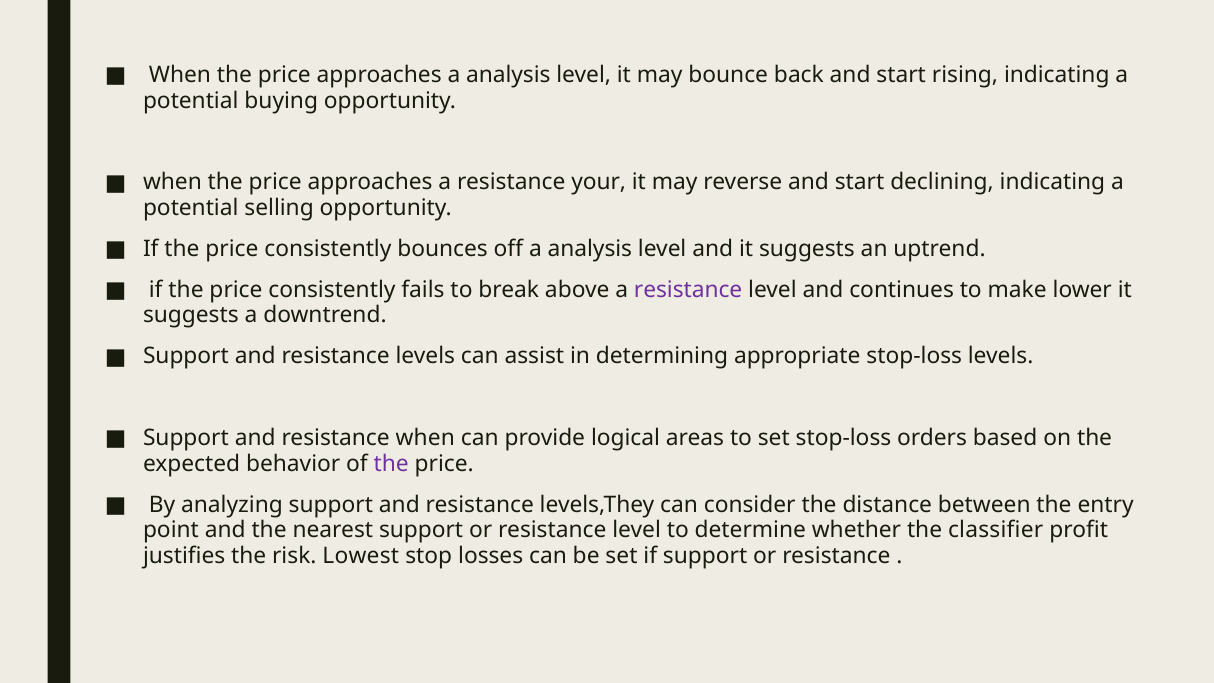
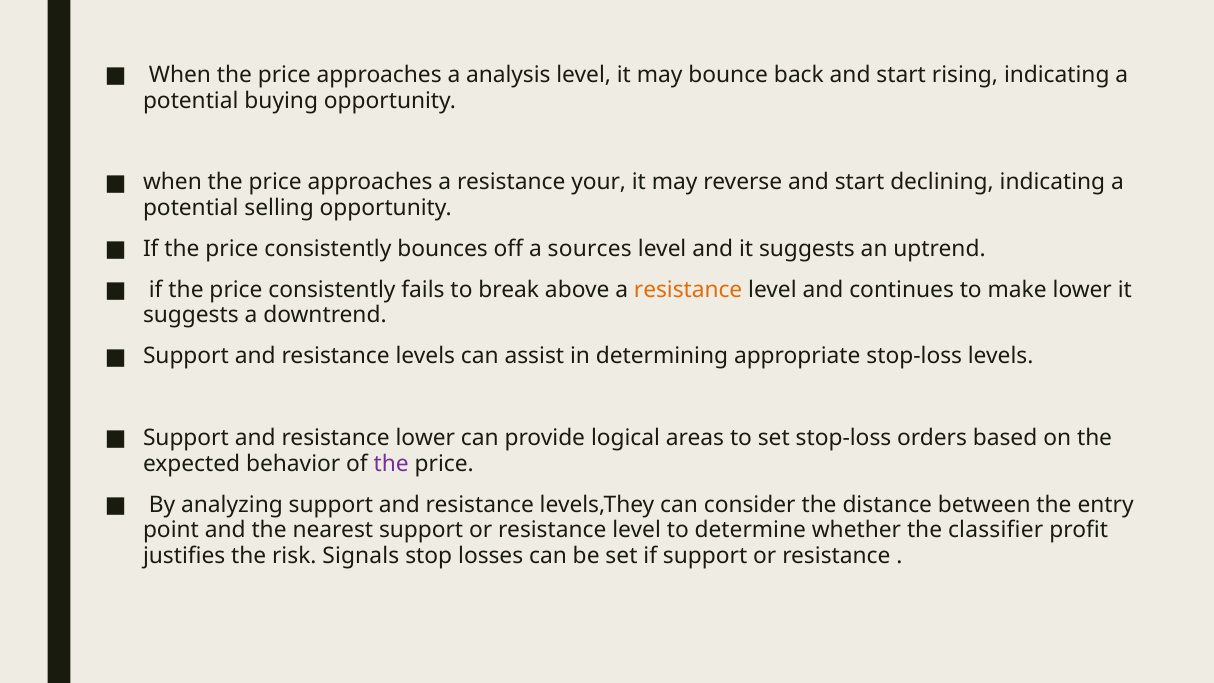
off a analysis: analysis -> sources
resistance at (688, 290) colour: purple -> orange
resistance when: when -> lower
Lowest: Lowest -> Signals
